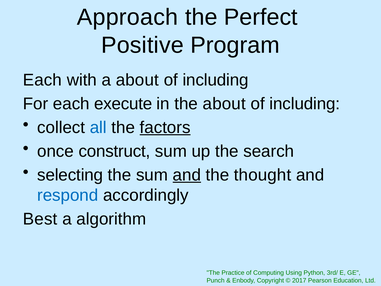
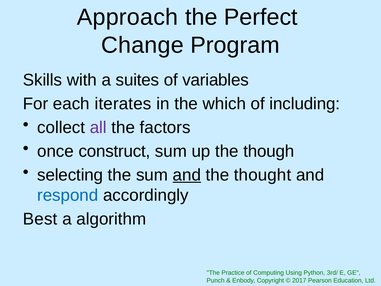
Positive: Positive -> Change
Each at (42, 80): Each -> Skills
a about: about -> suites
including at (216, 80): including -> variables
execute: execute -> iterates
the about: about -> which
all colour: blue -> purple
factors underline: present -> none
search: search -> though
